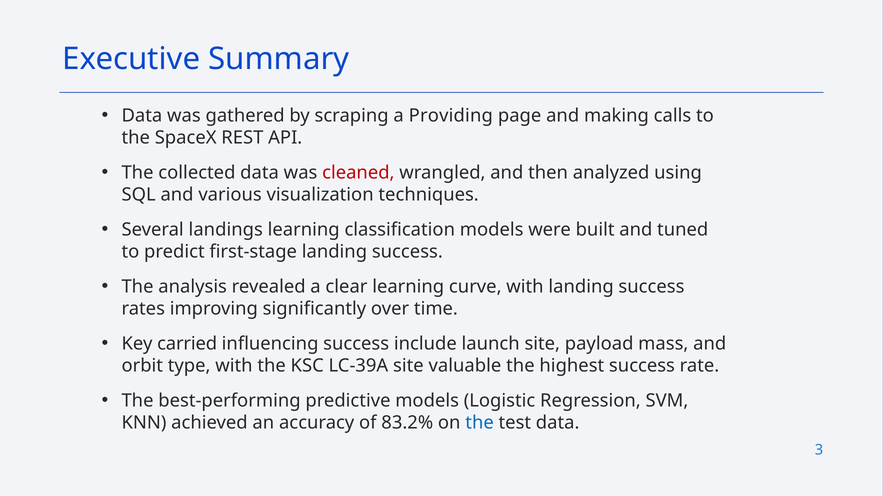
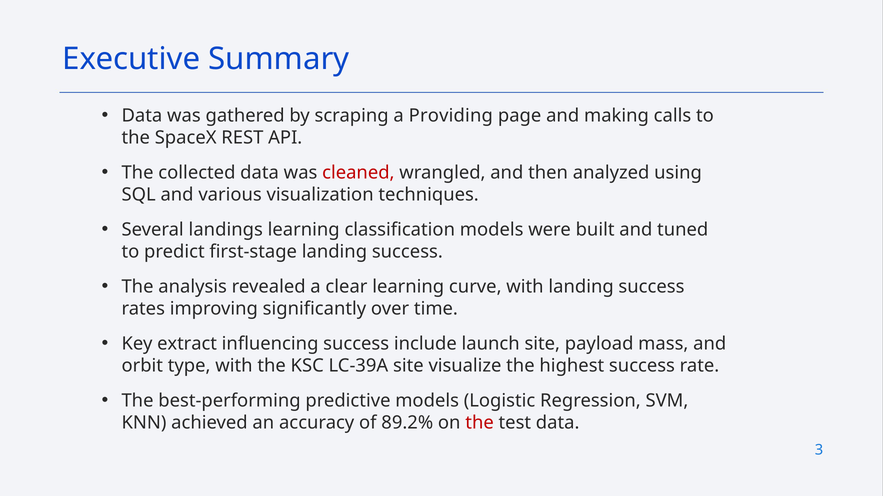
carried: carried -> extract
valuable: valuable -> visualize
83.2%: 83.2% -> 89.2%
the at (480, 423) colour: blue -> red
